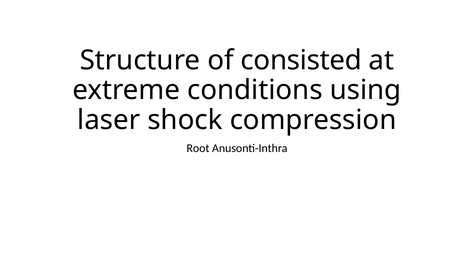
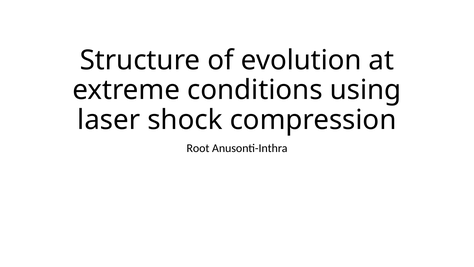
consisted: consisted -> evolution
